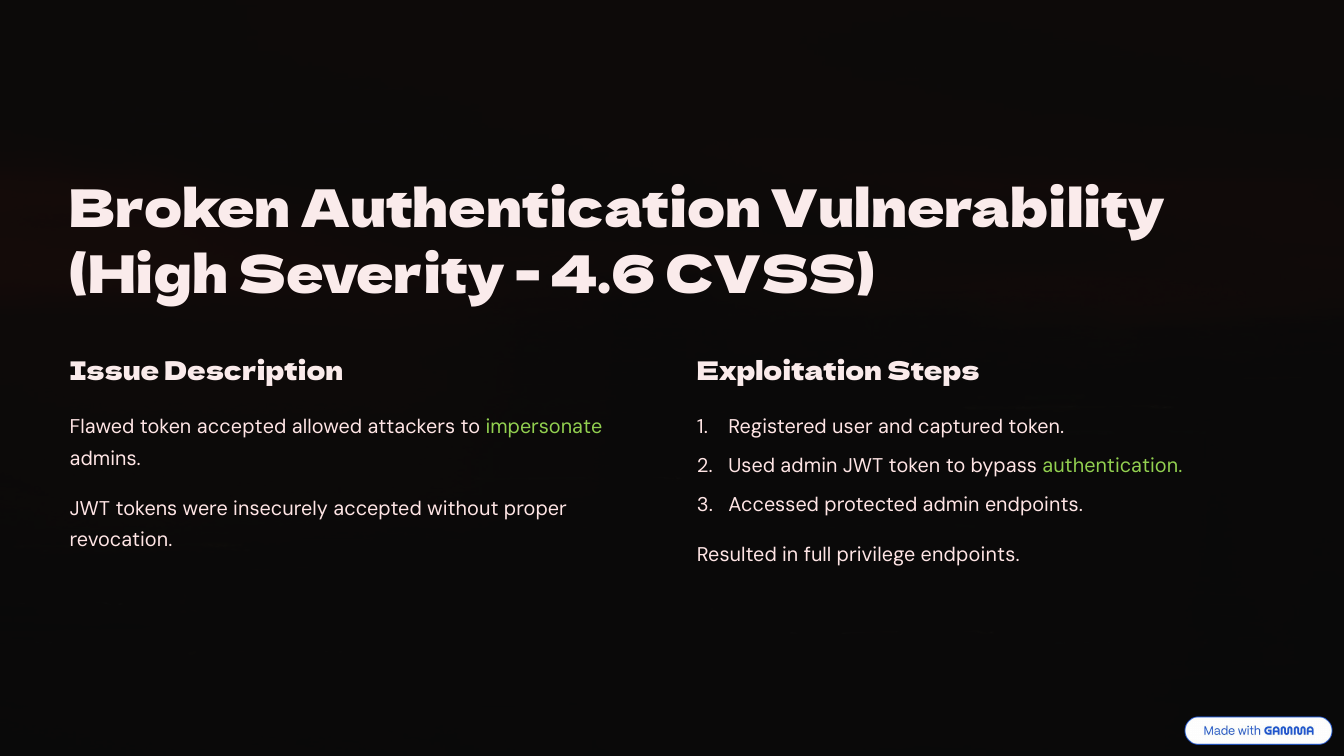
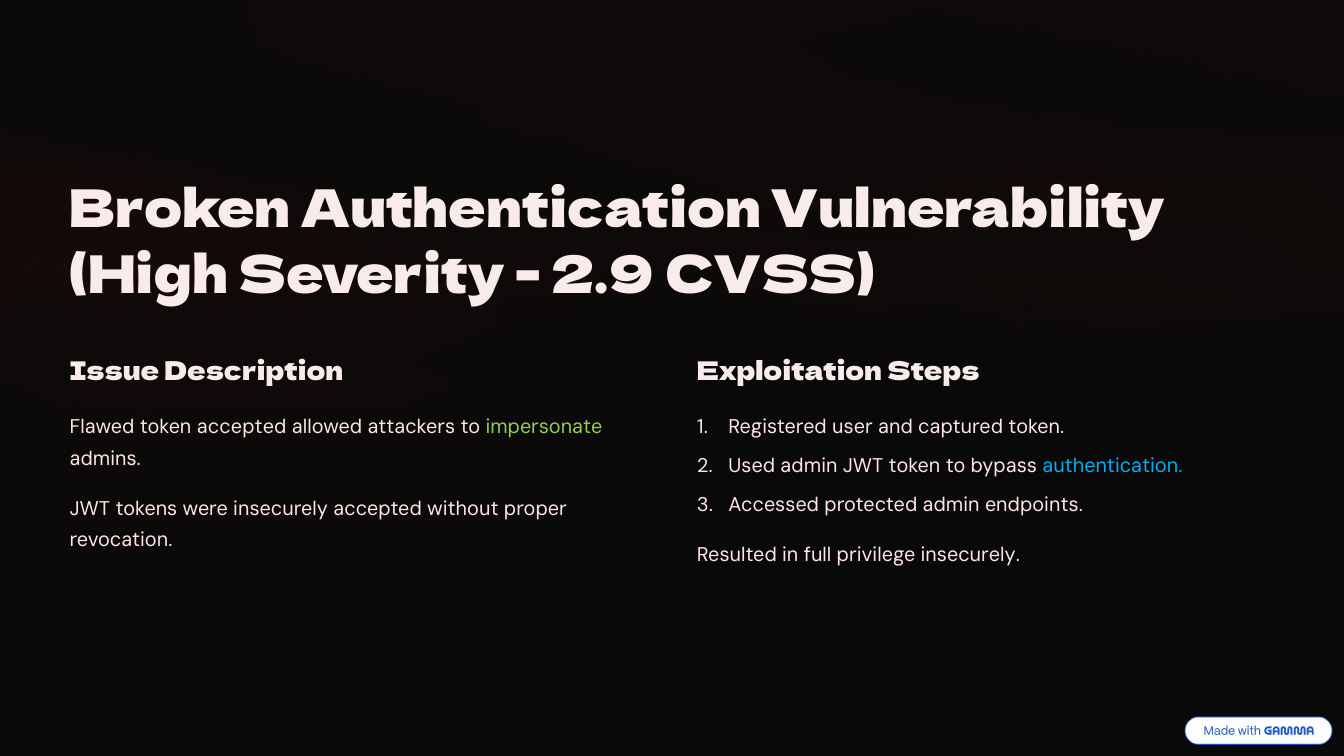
4.6: 4.6 -> 2.9
authentication at (1112, 466) colour: light green -> light blue
privilege endpoints: endpoints -> insecurely
